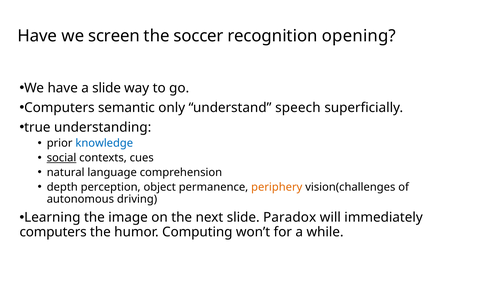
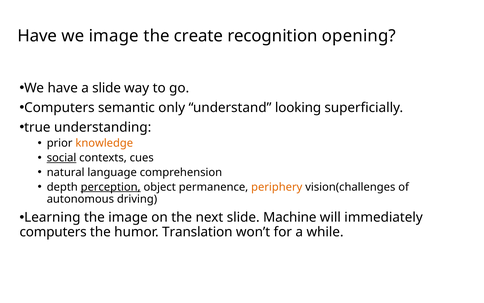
we screen: screen -> image
soccer: soccer -> create
speech: speech -> looking
knowledge colour: blue -> orange
perception underline: none -> present
Paradox: Paradox -> Machine
Computing: Computing -> Translation
